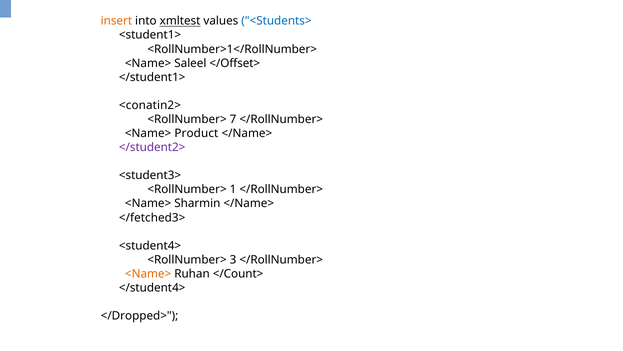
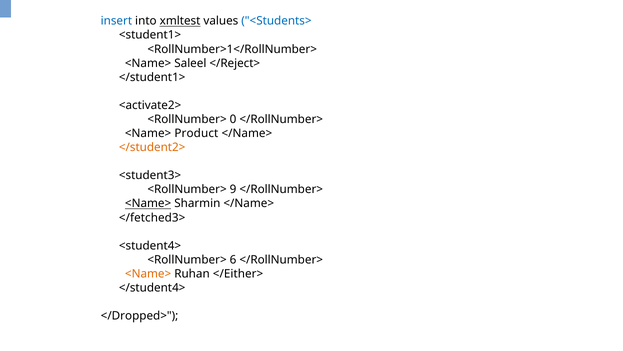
insert colour: orange -> blue
</Offset>: </Offset> -> </Reject>
<conatin2>: <conatin2> -> <activate2>
7: 7 -> 0
</student2> colour: purple -> orange
1: 1 -> 9
<Name> at (148, 203) underline: none -> present
3: 3 -> 6
</Count>: </Count> -> </Either>
